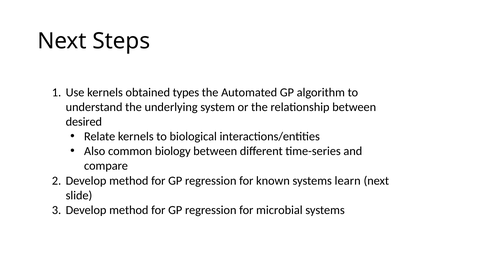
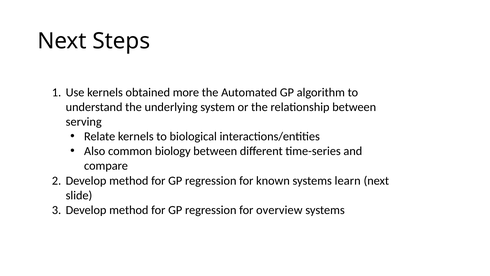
types: types -> more
desired: desired -> serving
microbial: microbial -> overview
